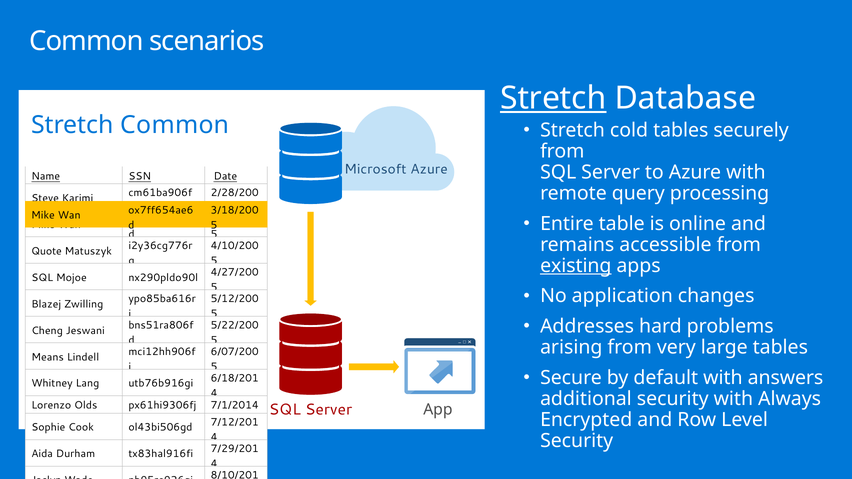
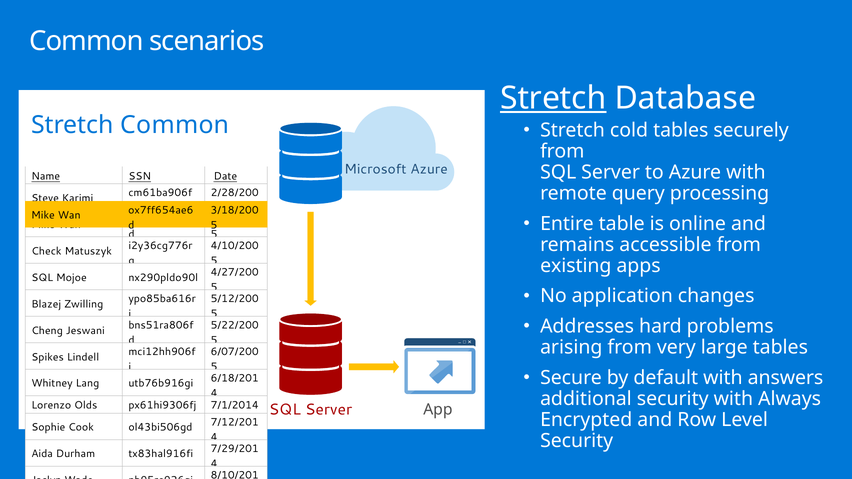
Quote: Quote -> Check
existing underline: present -> none
Means: Means -> Spikes
